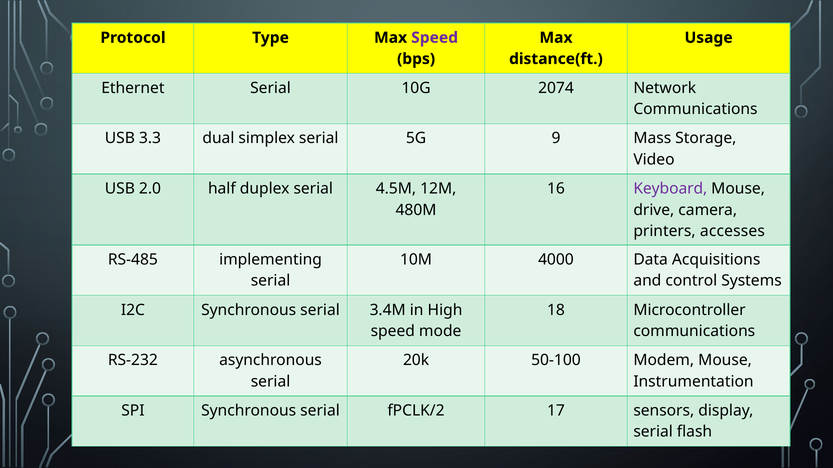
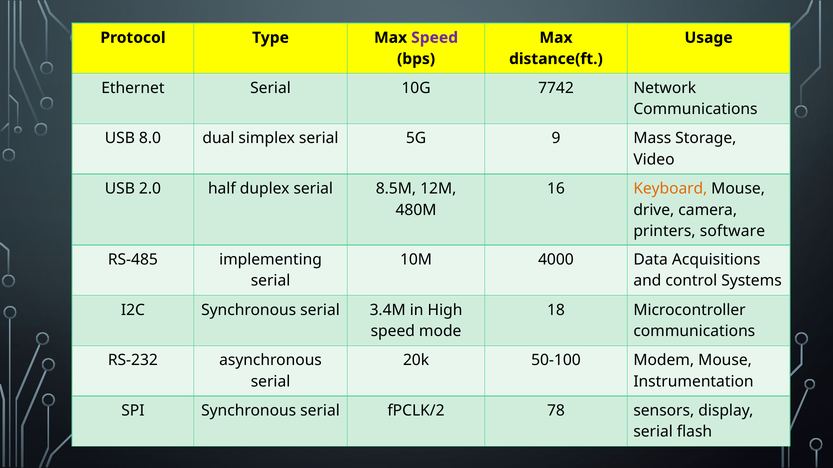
2074: 2074 -> 7742
3.3: 3.3 -> 8.0
4.5M: 4.5M -> 8.5M
Keyboard colour: purple -> orange
accesses: accesses -> software
17: 17 -> 78
